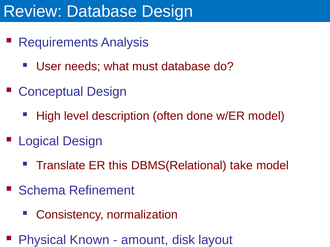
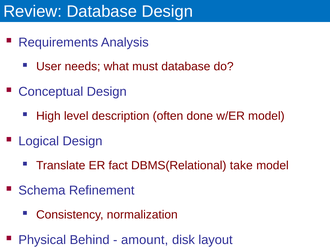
this: this -> fact
Known: Known -> Behind
